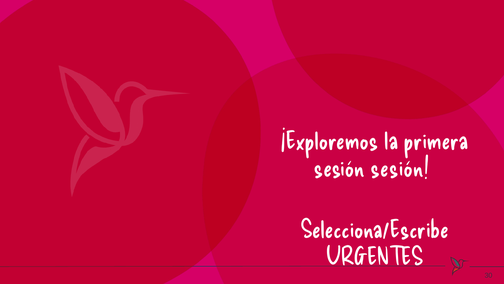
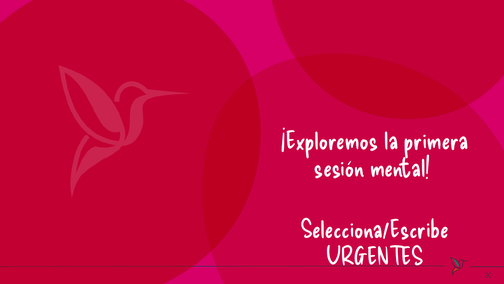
sesión sesión: sesión -> mental
